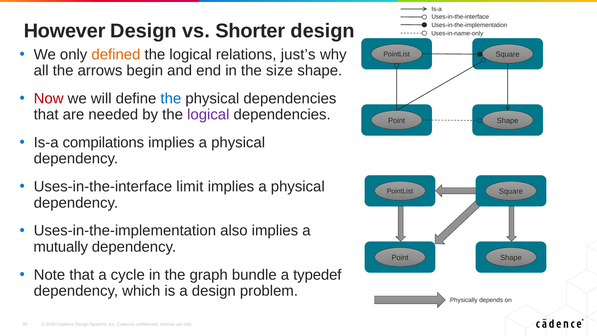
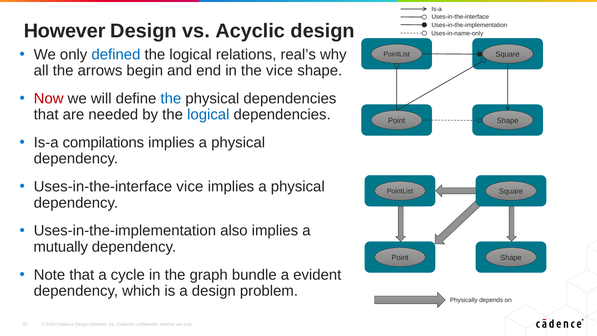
Shorter: Shorter -> Acyclic
defined colour: orange -> blue
just’s: just’s -> real’s
the size: size -> vice
logical at (208, 115) colour: purple -> blue
Uses-in-the-interface limit: limit -> vice
typedef: typedef -> evident
